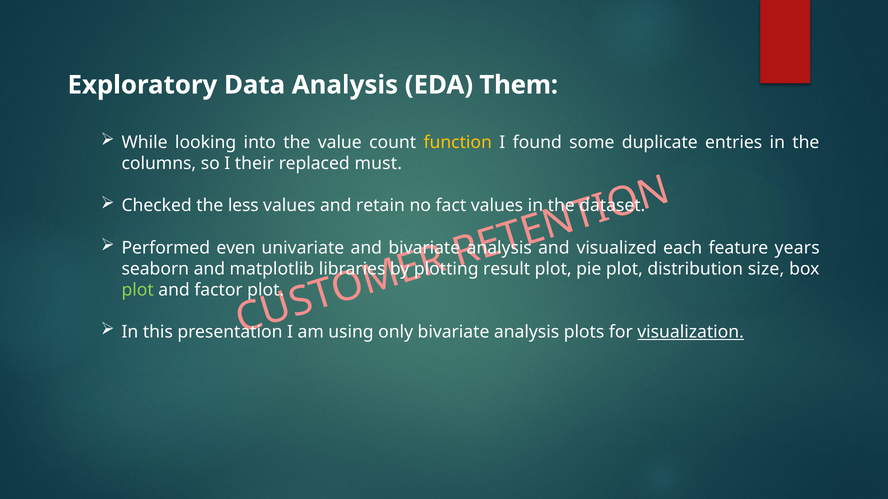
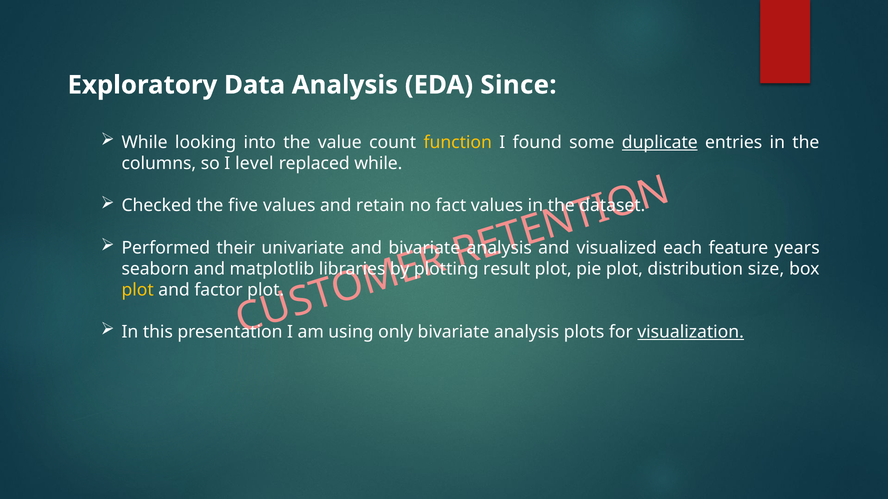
Them: Them -> Since
duplicate underline: none -> present
their: their -> level
replaced must: must -> while
less: less -> five
even: even -> their
plot at (138, 290) colour: light green -> yellow
